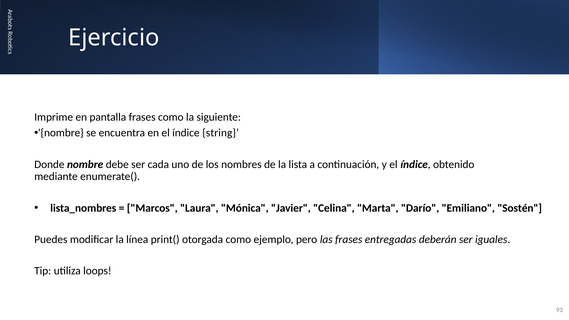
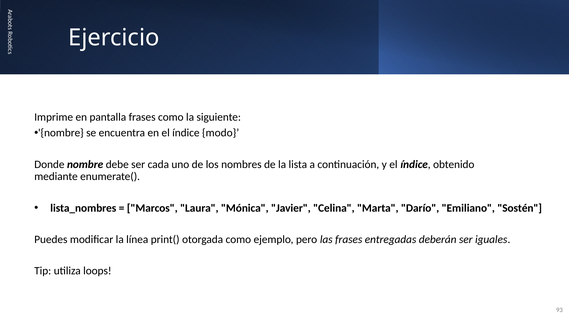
string: string -> modo
